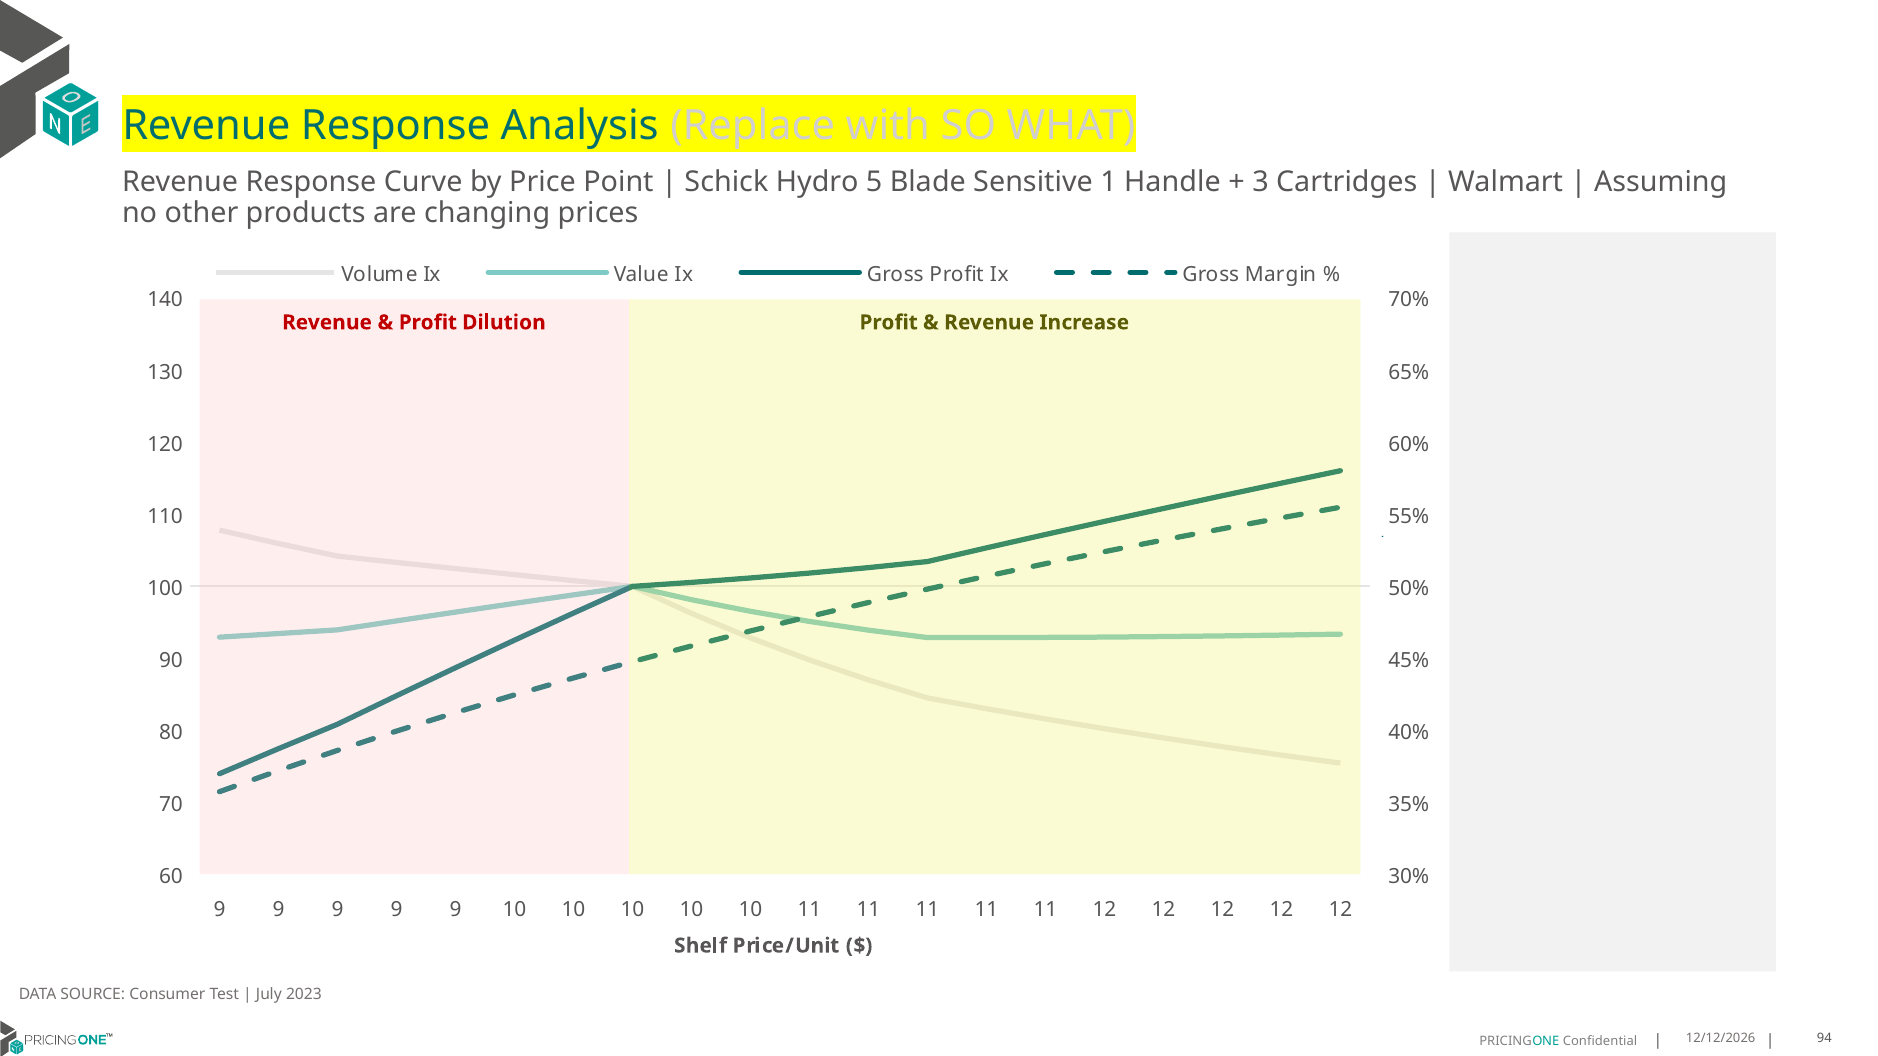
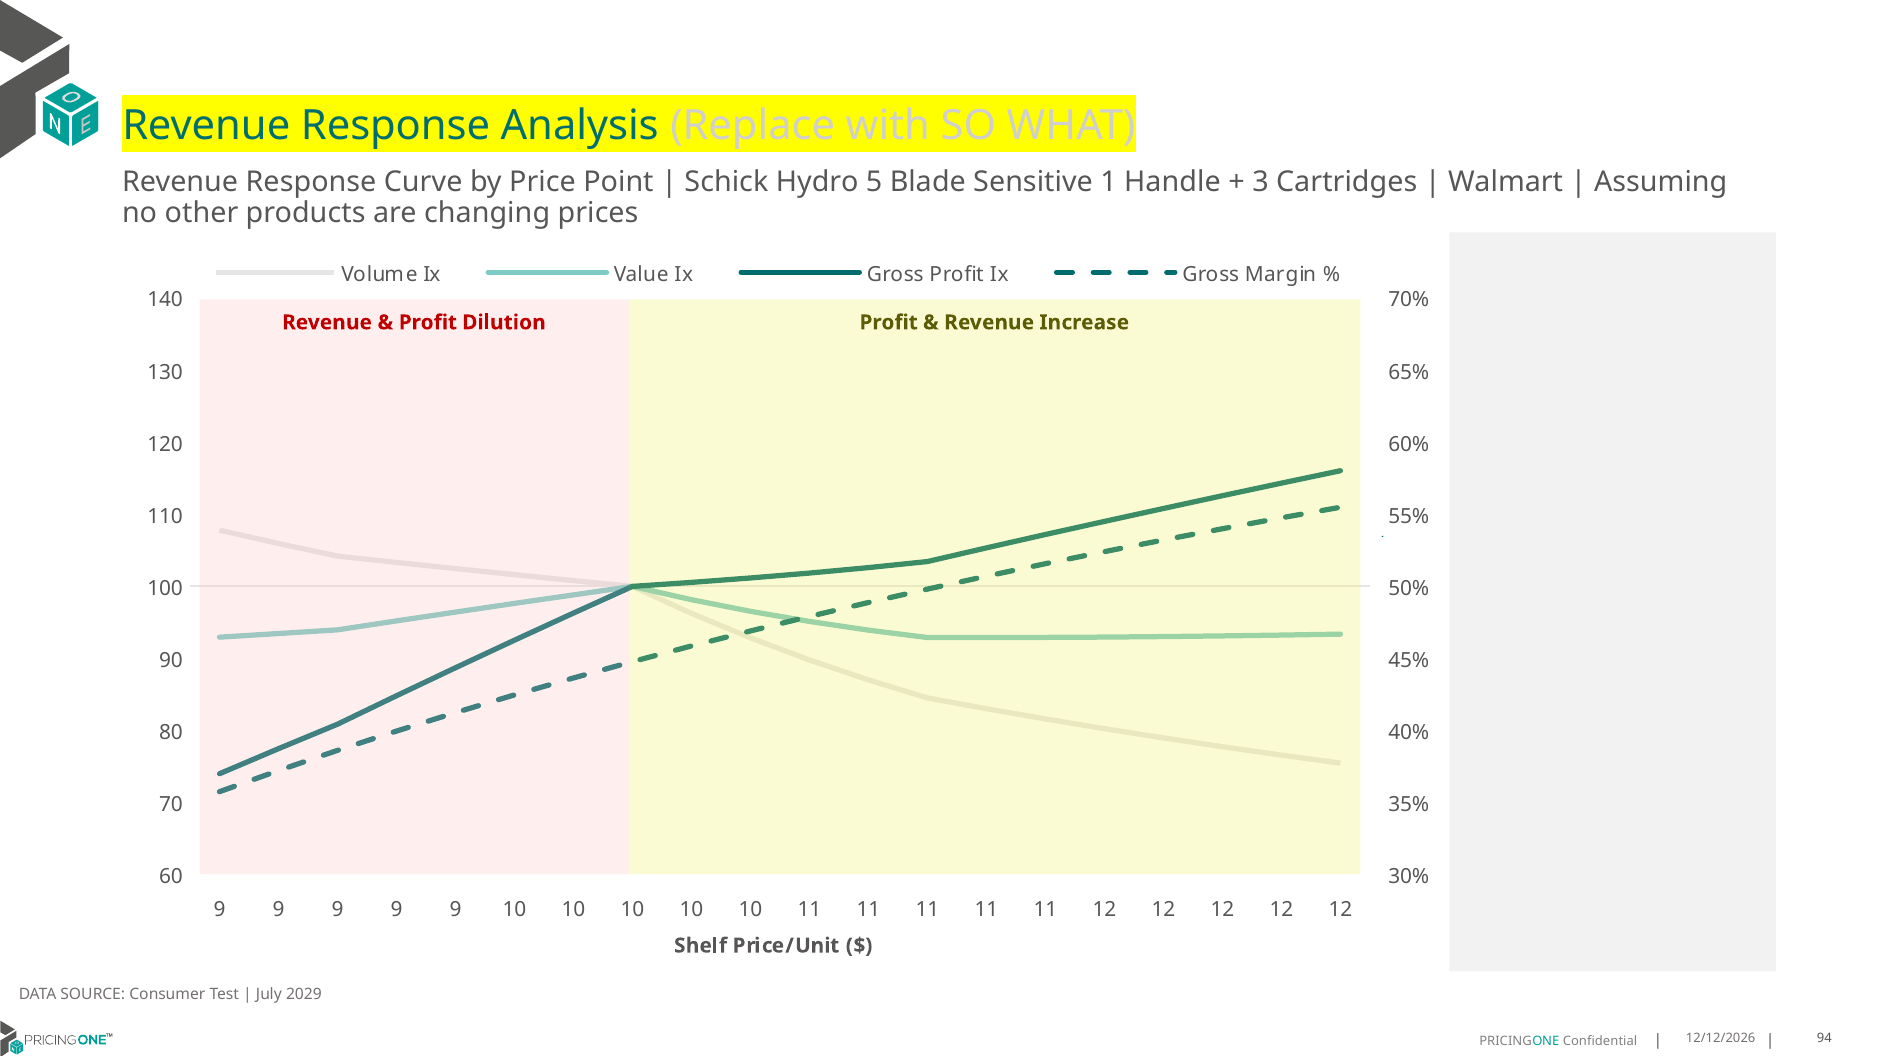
2023: 2023 -> 2029
